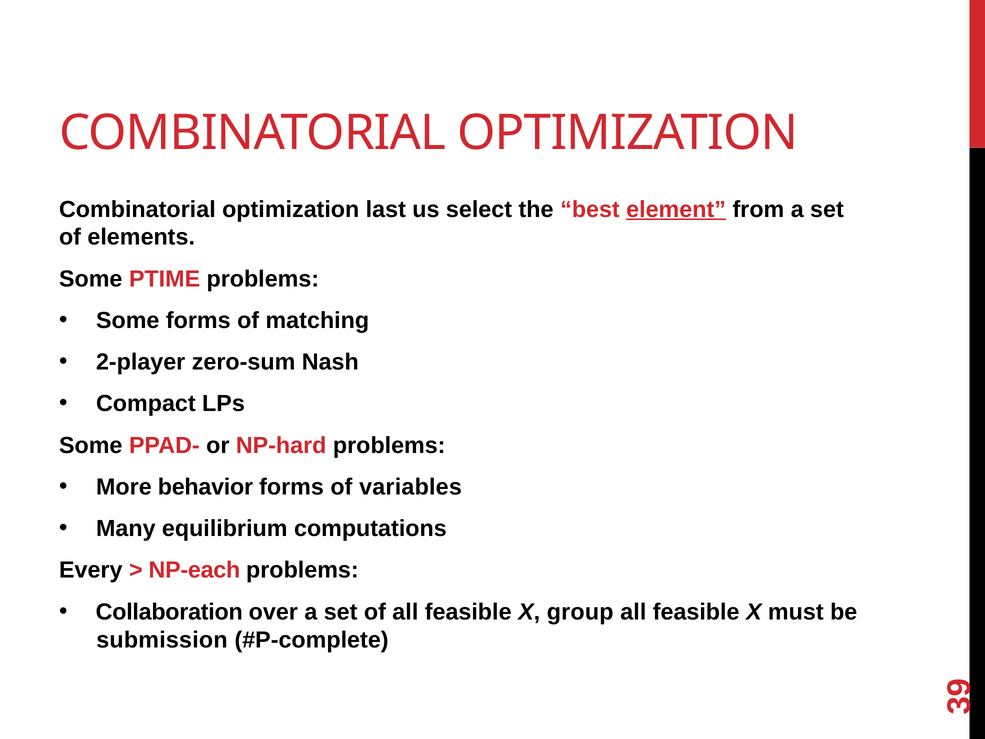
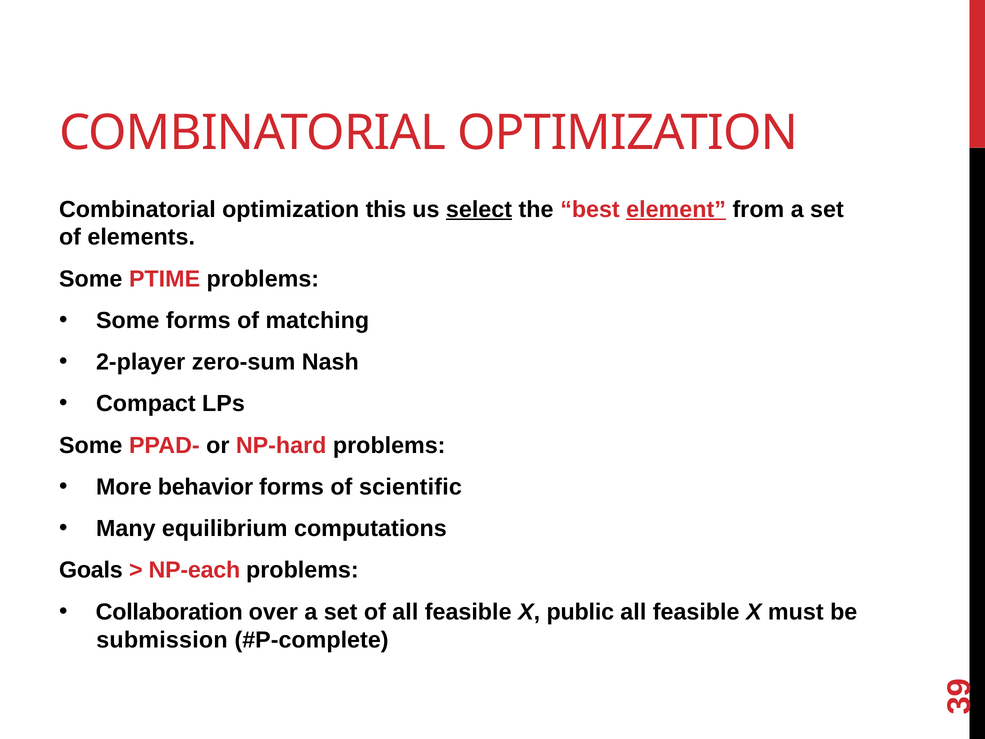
last: last -> this
select underline: none -> present
variables: variables -> scientific
Every: Every -> Goals
group: group -> public
